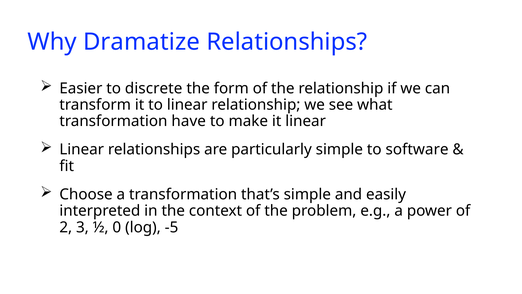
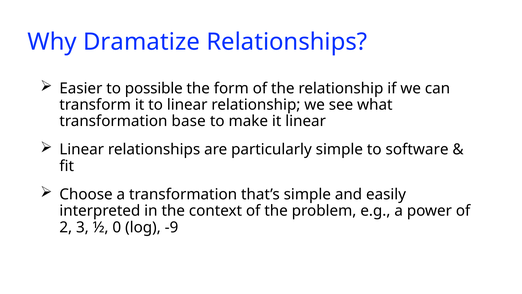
discrete: discrete -> possible
have: have -> base
-5: -5 -> -9
